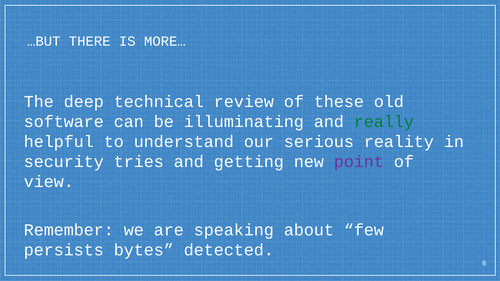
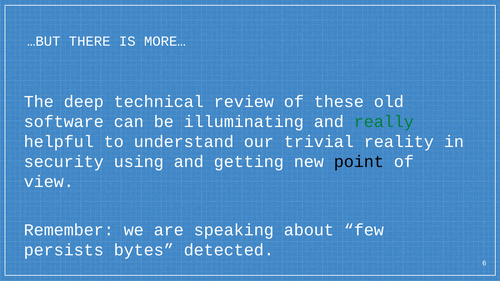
serious: serious -> trivial
tries: tries -> using
point colour: purple -> black
